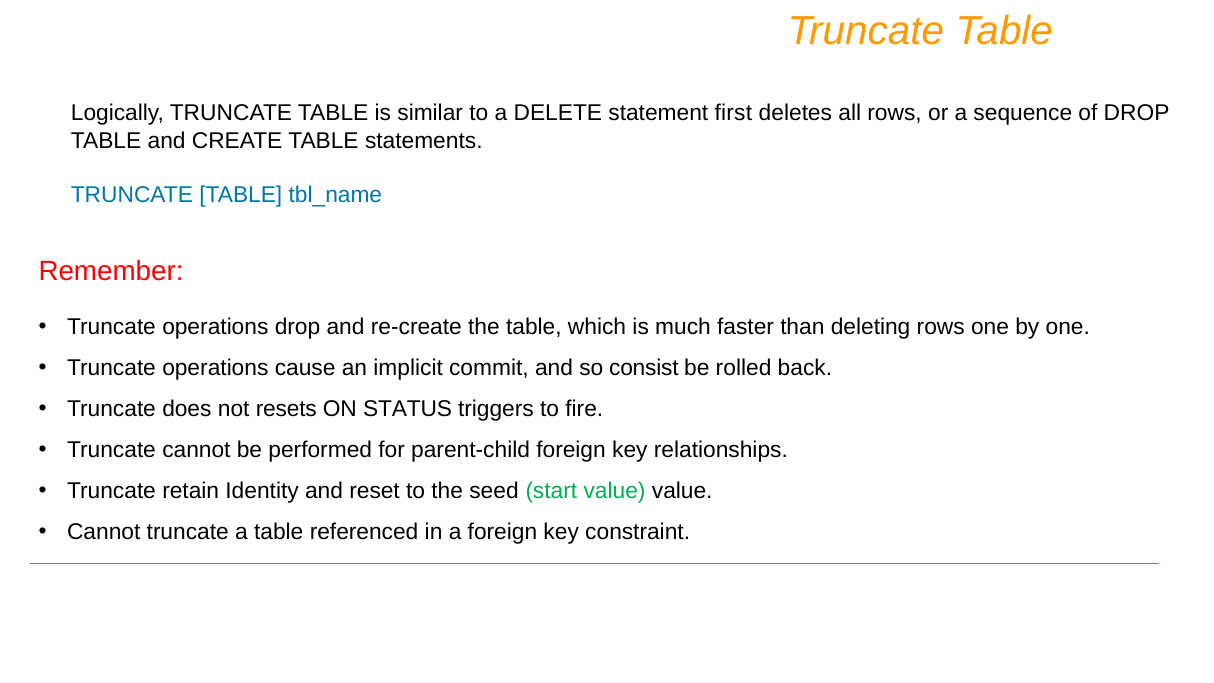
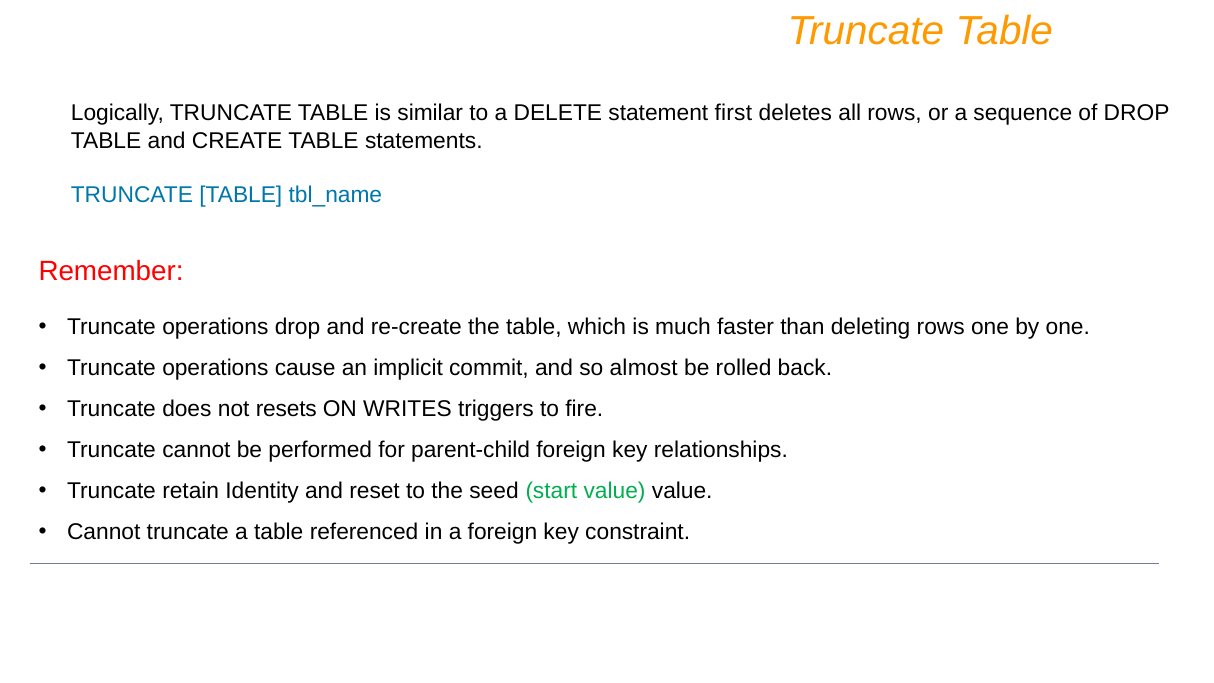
consist: consist -> almost
STATUS: STATUS -> WRITES
